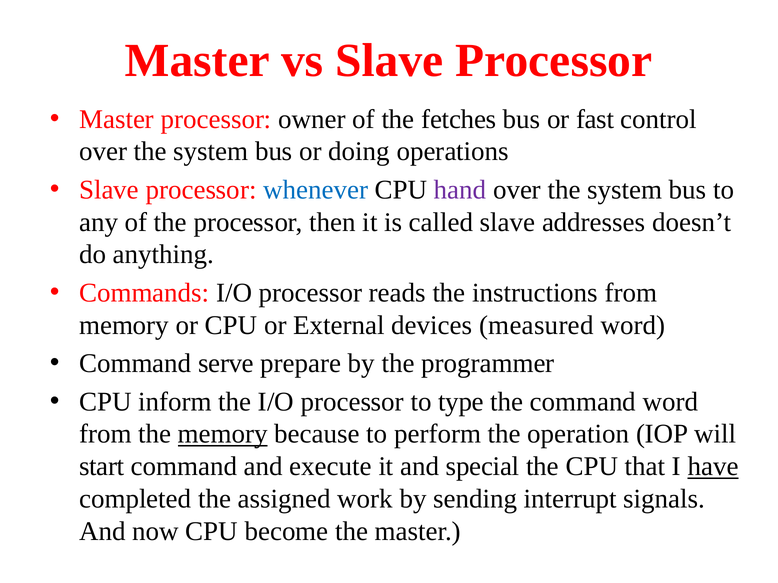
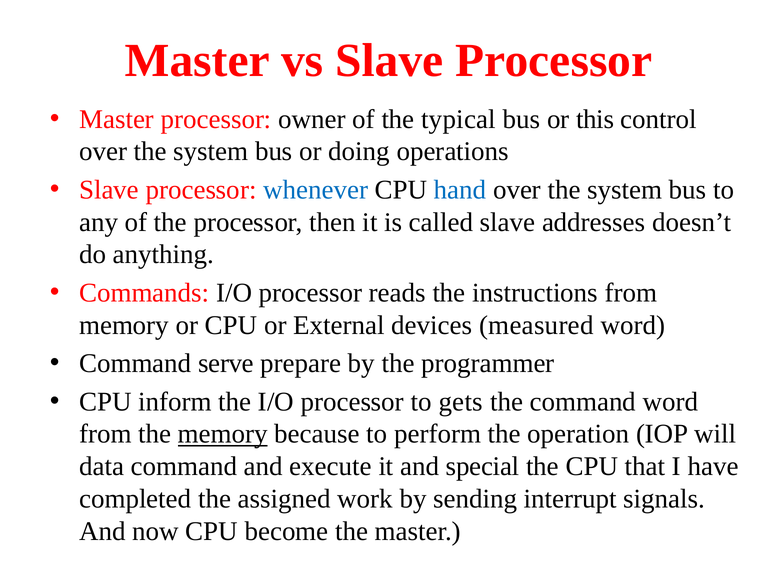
fetches: fetches -> typical
fast: fast -> this
hand colour: purple -> blue
type: type -> gets
start: start -> data
have underline: present -> none
